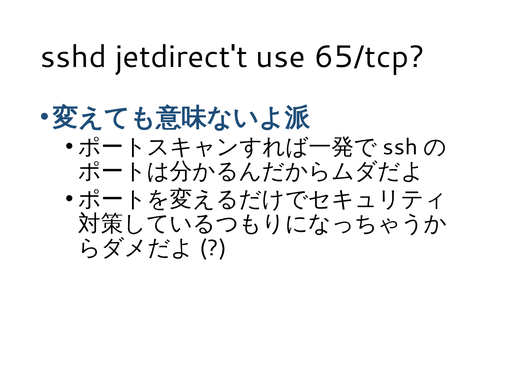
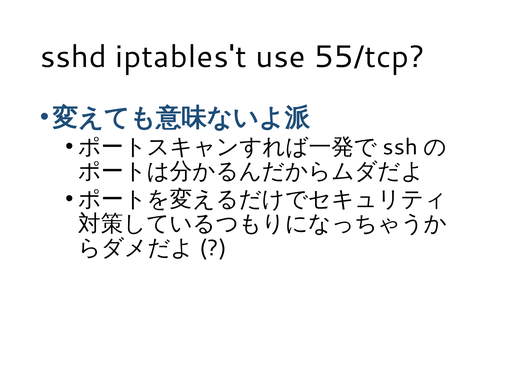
jetdirect't: jetdirect't -> iptables't
65/tcp: 65/tcp -> 55/tcp
